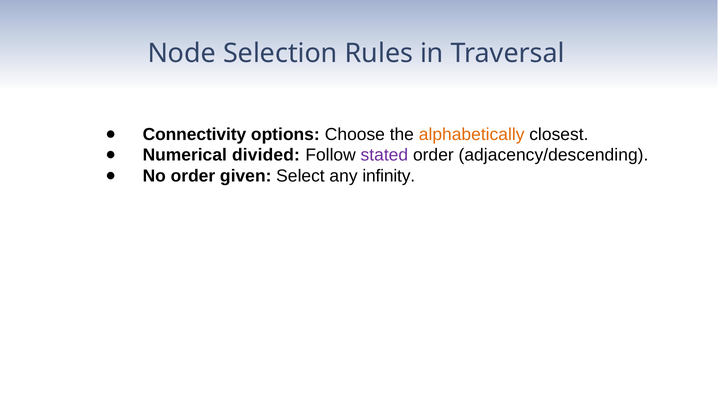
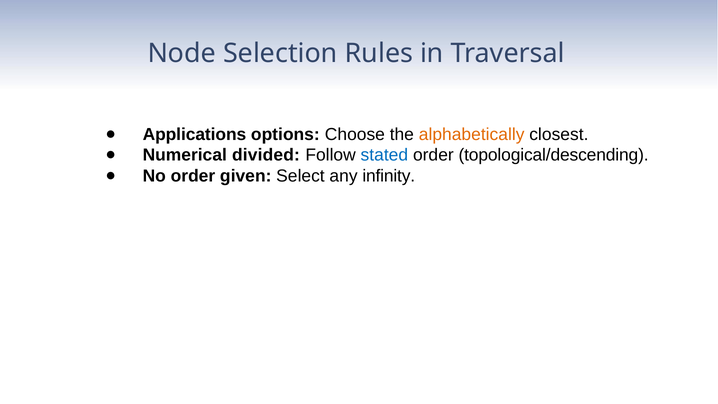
Connectivity: Connectivity -> Applications
stated colour: purple -> blue
adjacency/descending: adjacency/descending -> topological/descending
